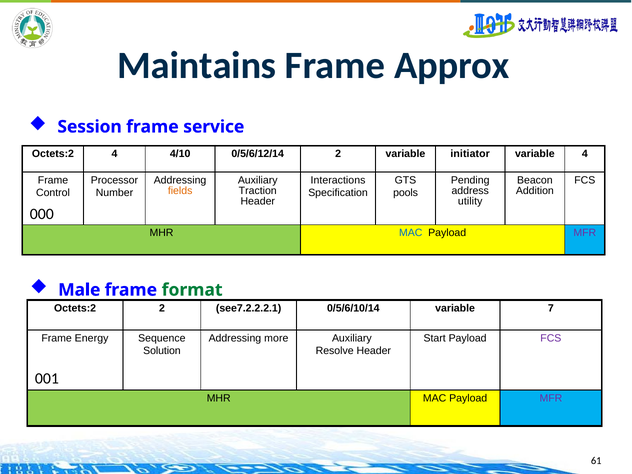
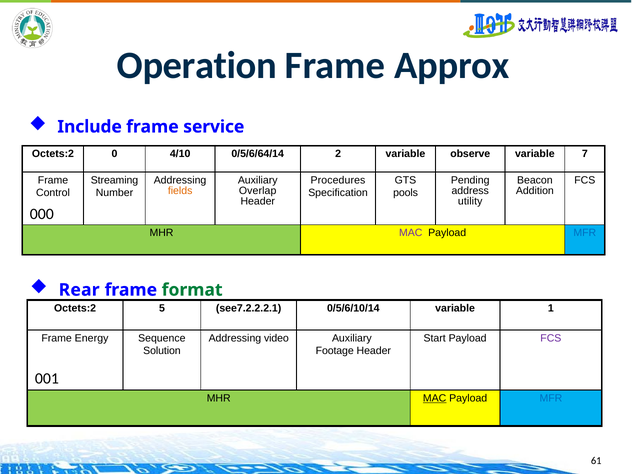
Maintains: Maintains -> Operation
Session: Session -> Include
Octets:2 4: 4 -> 0
0/5/6/12/14: 0/5/6/12/14 -> 0/5/6/64/14
initiator: initiator -> observe
variable 4: 4 -> 7
Processor: Processor -> Streaming
Interactions: Interactions -> Procedures
Traction: Traction -> Overlap
MAC at (411, 233) colour: blue -> purple
MFR at (585, 233) colour: purple -> blue
Male: Male -> Rear
Octets:2 2: 2 -> 5
7: 7 -> 1
more: more -> video
Resolve: Resolve -> Footage
MAC at (435, 398) underline: none -> present
MFR at (551, 398) colour: purple -> blue
